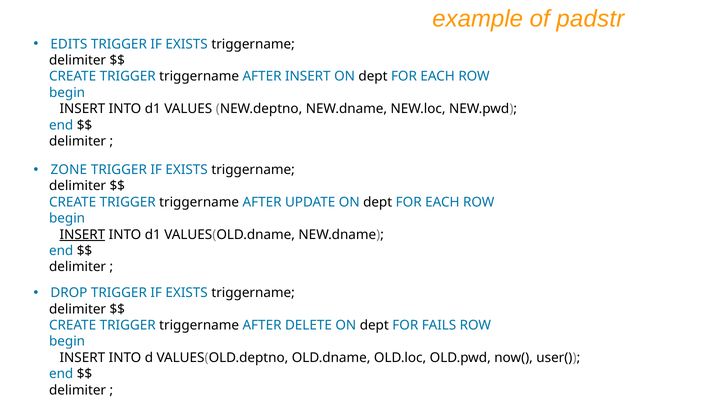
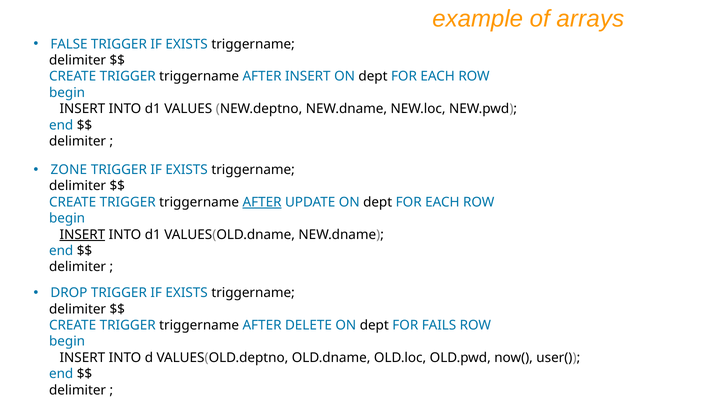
padstr: padstr -> arrays
EDITS: EDITS -> FALSE
AFTER at (262, 202) underline: none -> present
